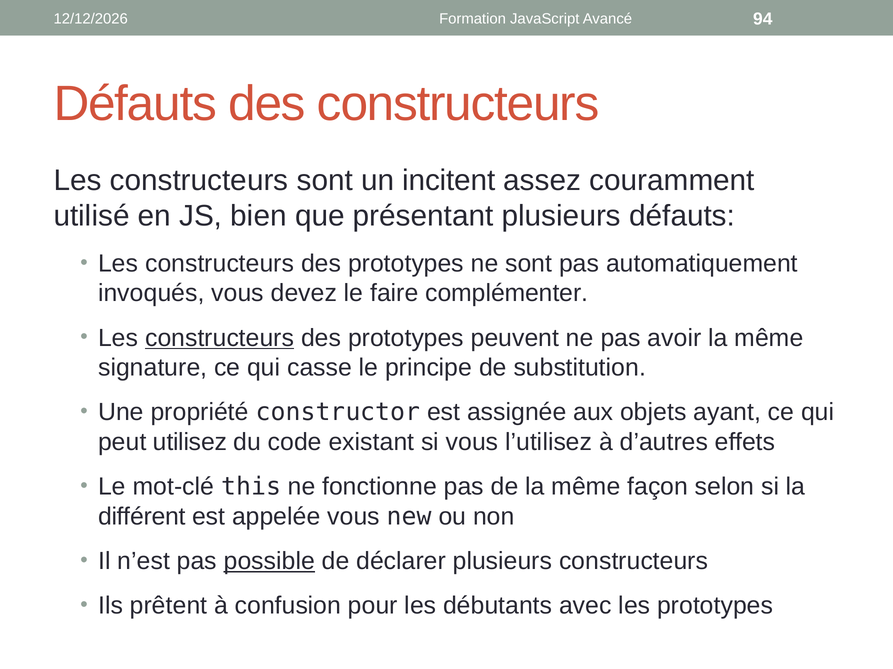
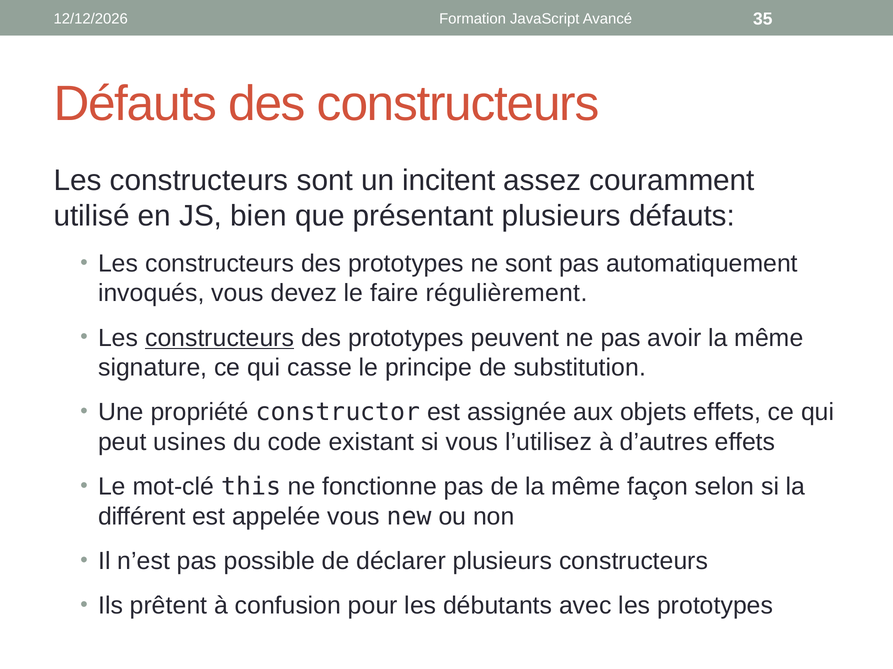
94: 94 -> 35
complémenter: complémenter -> régulièrement
objets ayant: ayant -> effets
utilisez: utilisez -> usines
possible underline: present -> none
